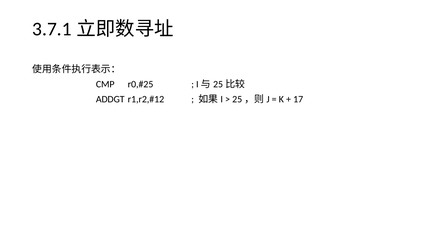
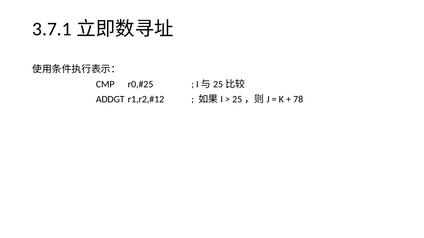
17: 17 -> 78
